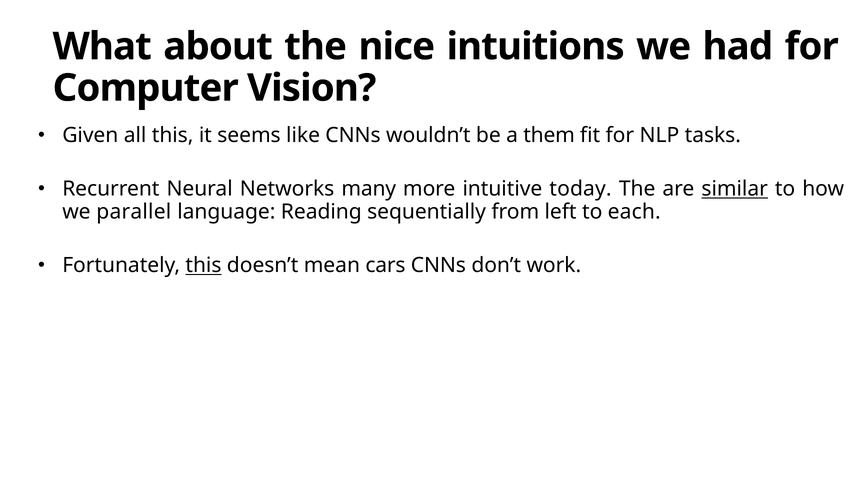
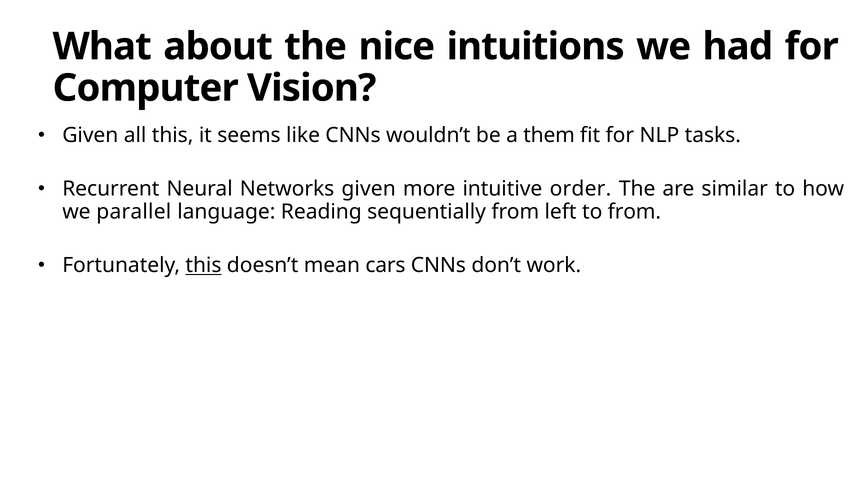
Networks many: many -> given
today: today -> order
similar underline: present -> none
to each: each -> from
